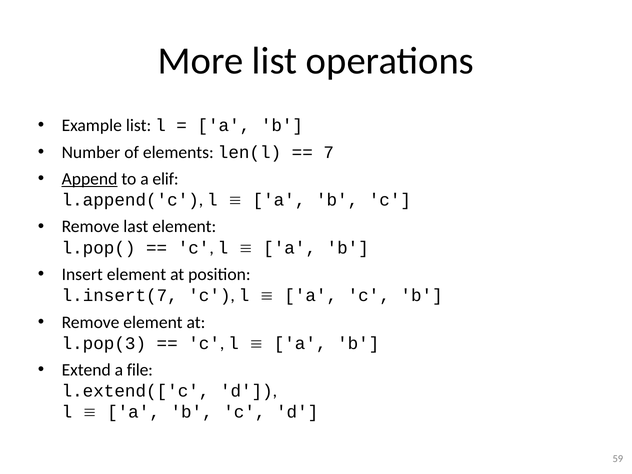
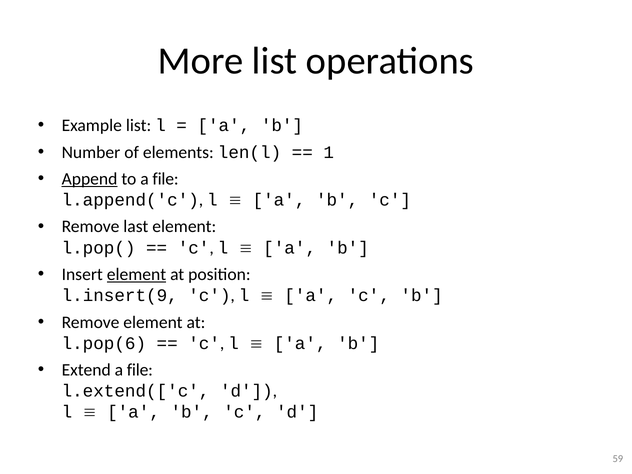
7: 7 -> 1
to a elif: elif -> file
element at (137, 274) underline: none -> present
l.insert(7: l.insert(7 -> l.insert(9
l.pop(3: l.pop(3 -> l.pop(6
